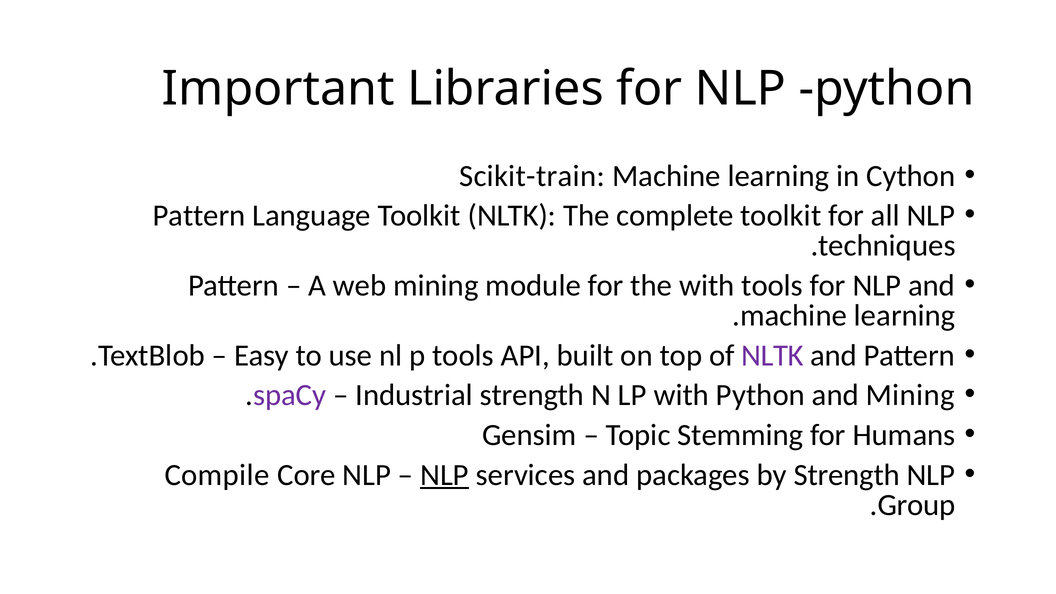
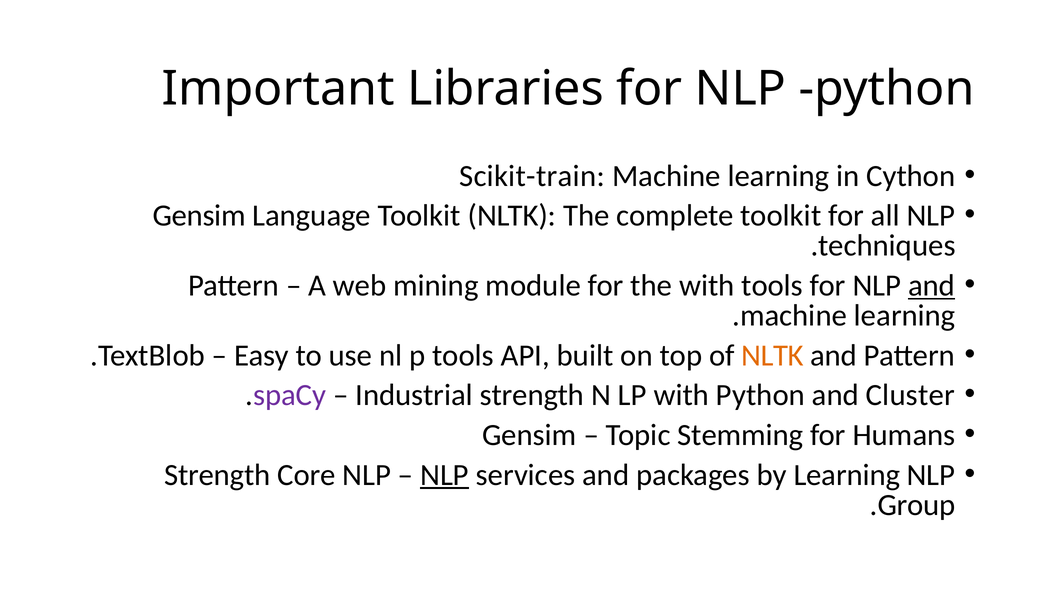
Pattern at (199, 216): Pattern -> Gensim
and at (932, 286) underline: none -> present
NLTK at (772, 355) colour: purple -> orange
and Mining: Mining -> Cluster
Compile at (217, 475): Compile -> Strength
by Strength: Strength -> Learning
